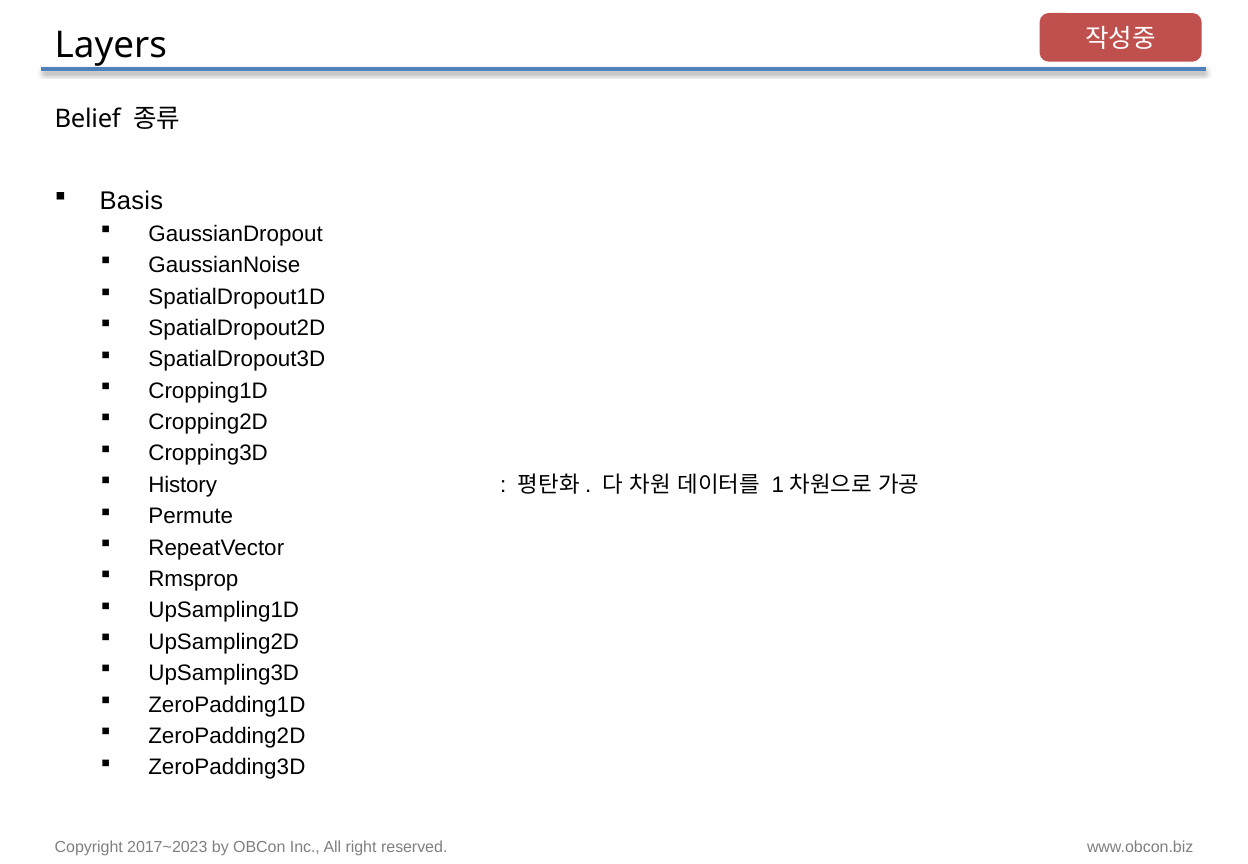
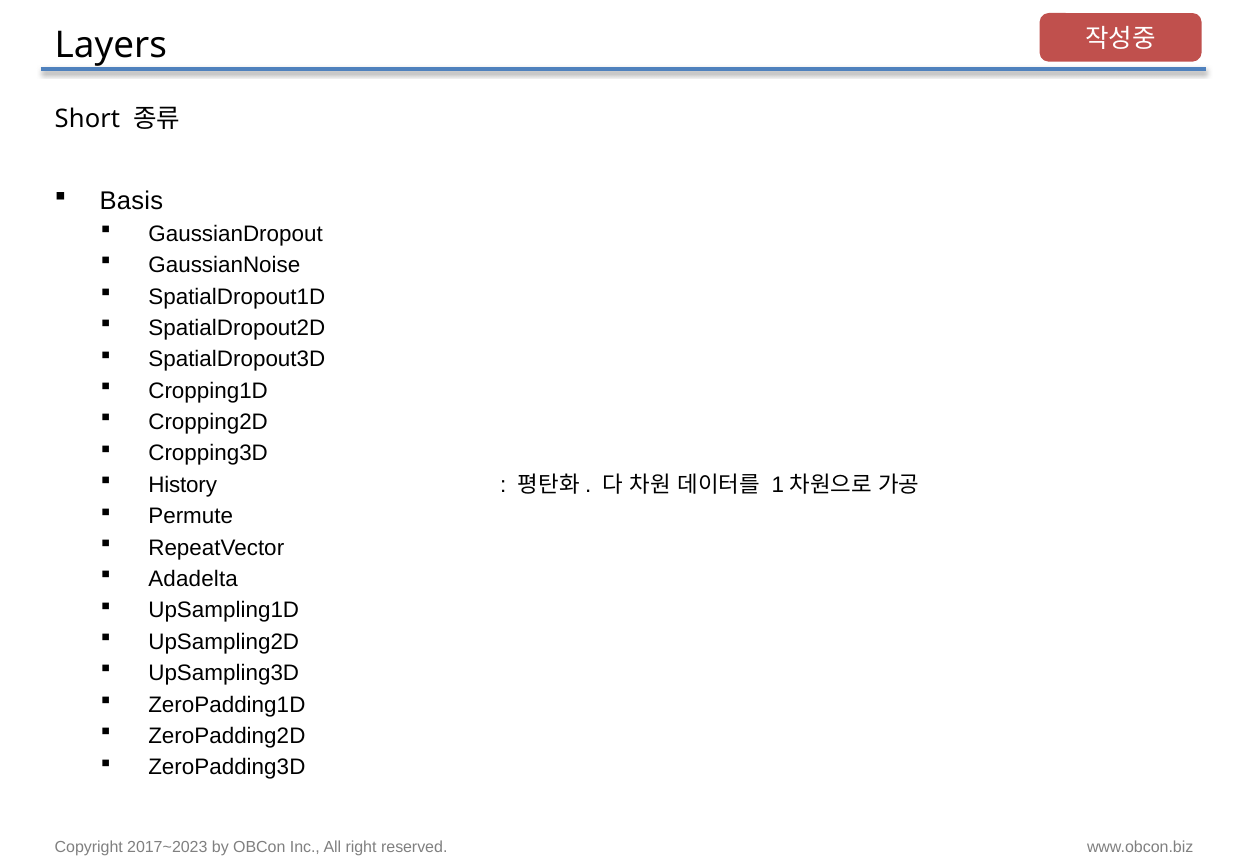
Belief: Belief -> Short
Rmsprop: Rmsprop -> Adadelta
